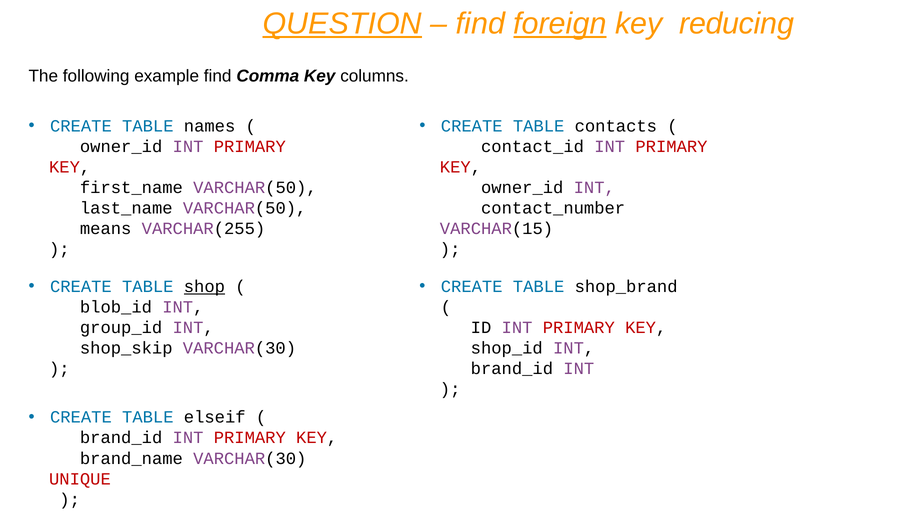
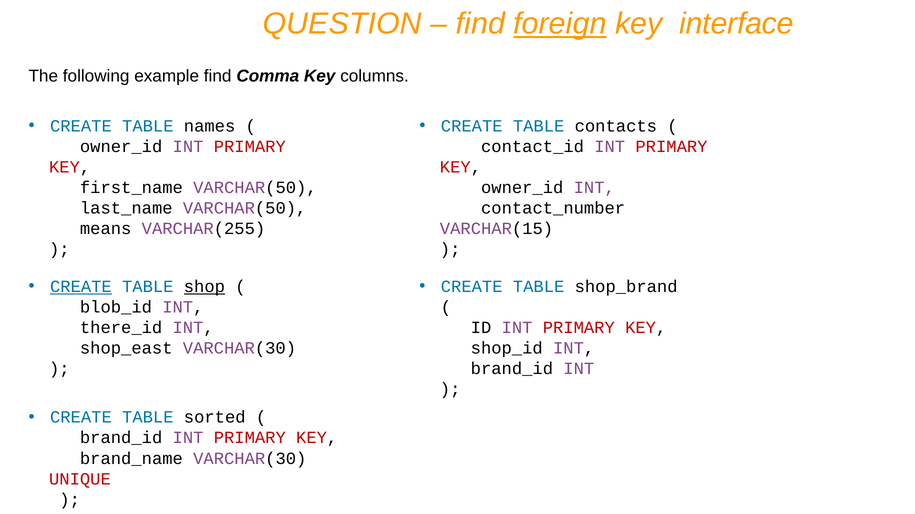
QUESTION underline: present -> none
reducing: reducing -> interface
CREATE at (81, 287) underline: none -> present
group_id: group_id -> there_id
shop_skip: shop_skip -> shop_east
elseif: elseif -> sorted
